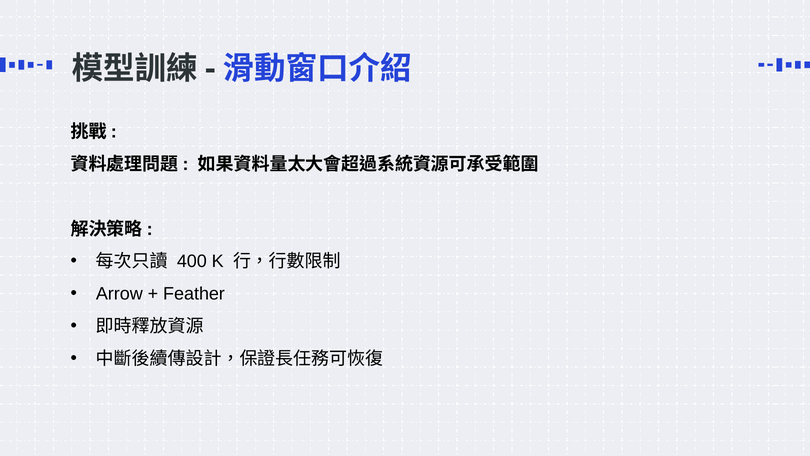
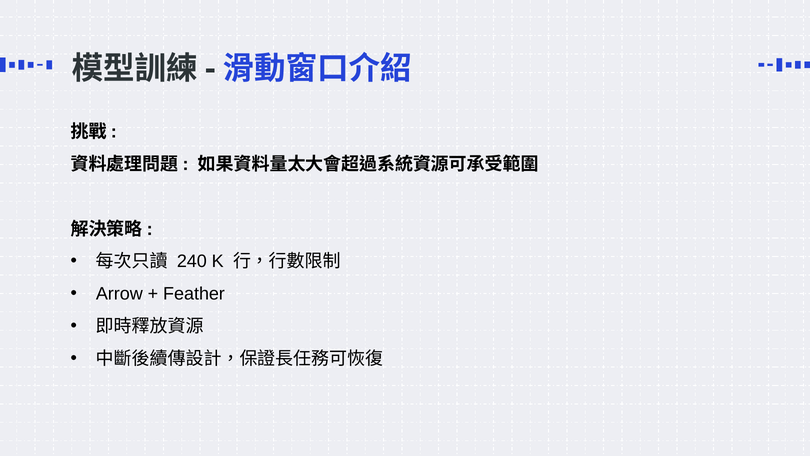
400: 400 -> 240
